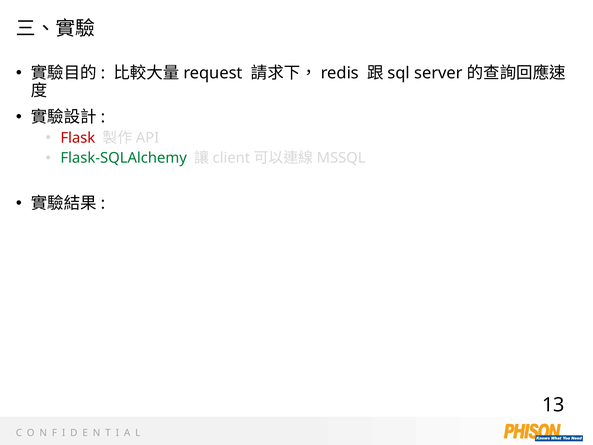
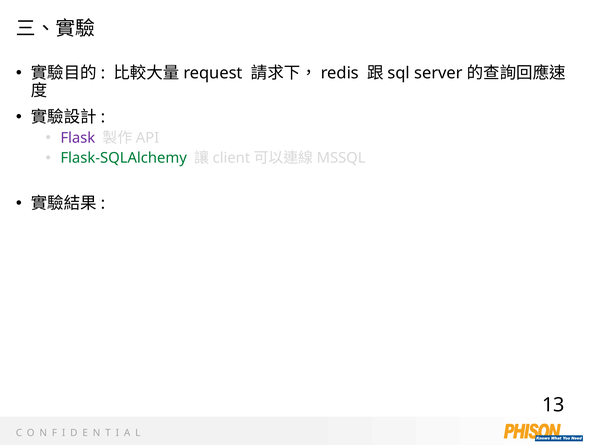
Flask colour: red -> purple
